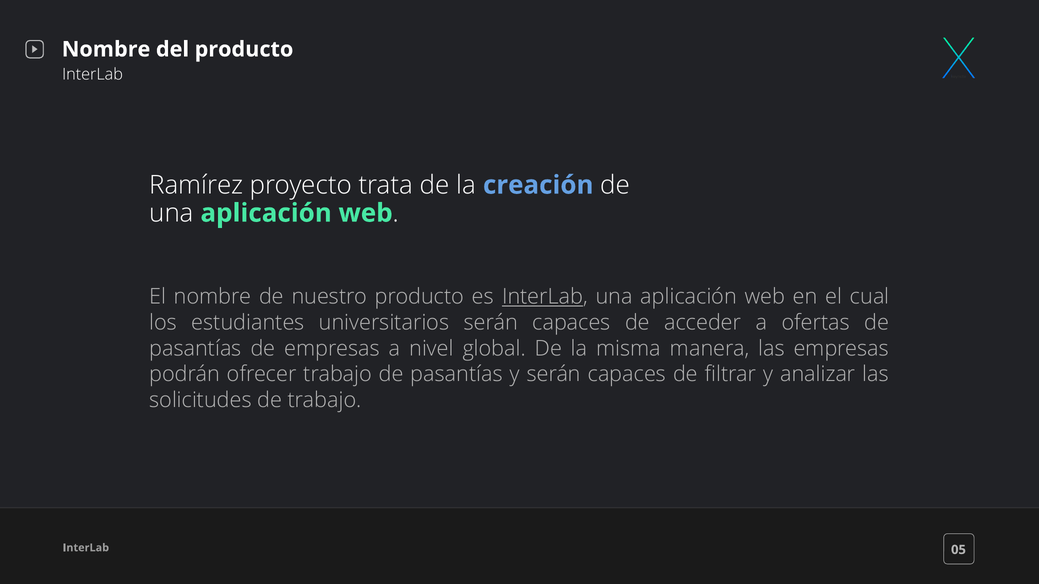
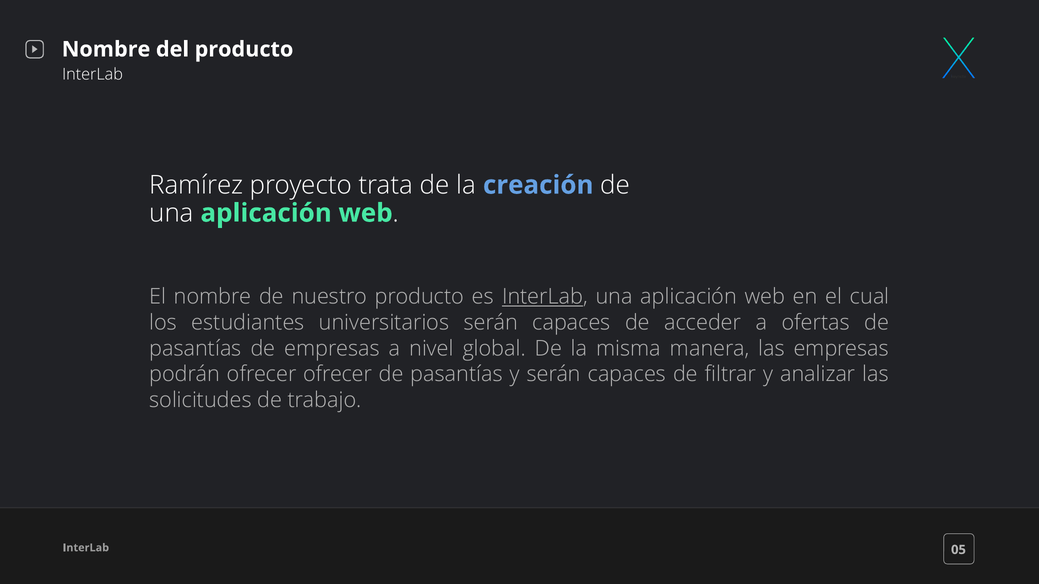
ofrecer trabajo: trabajo -> ofrecer
